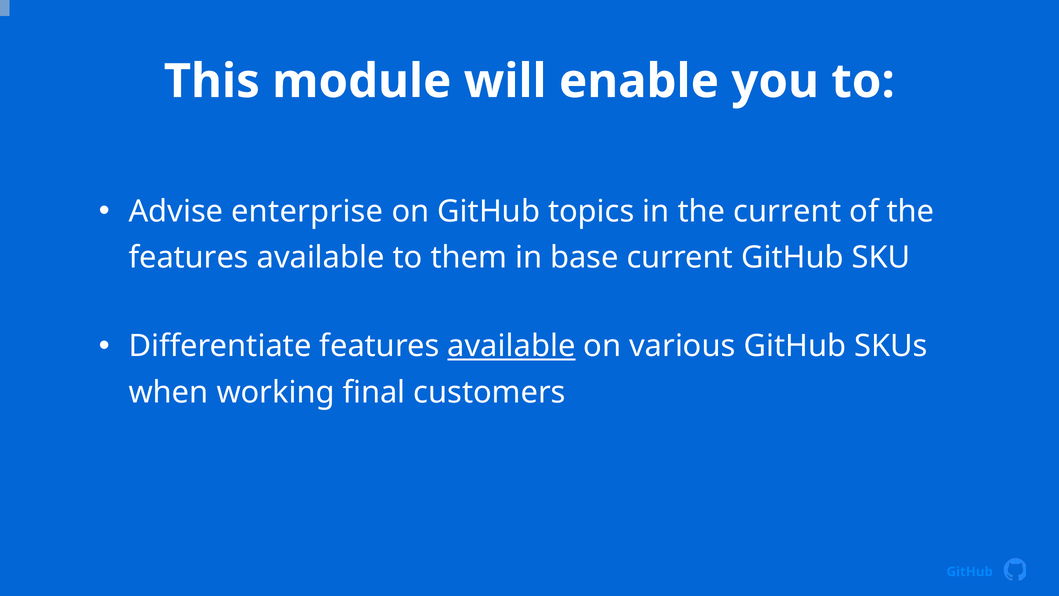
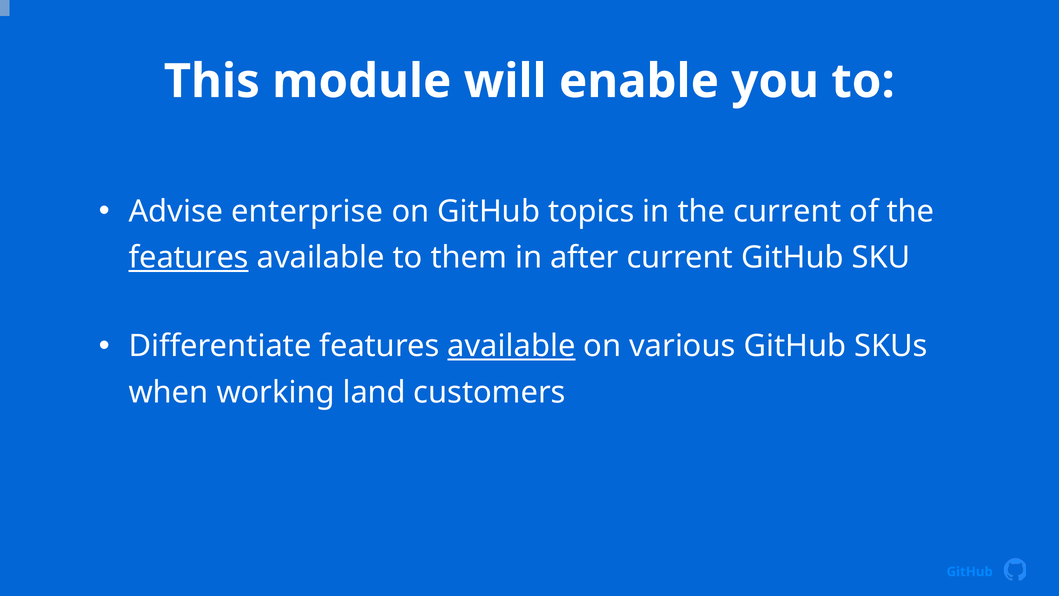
features at (189, 258) underline: none -> present
base: base -> after
final: final -> land
